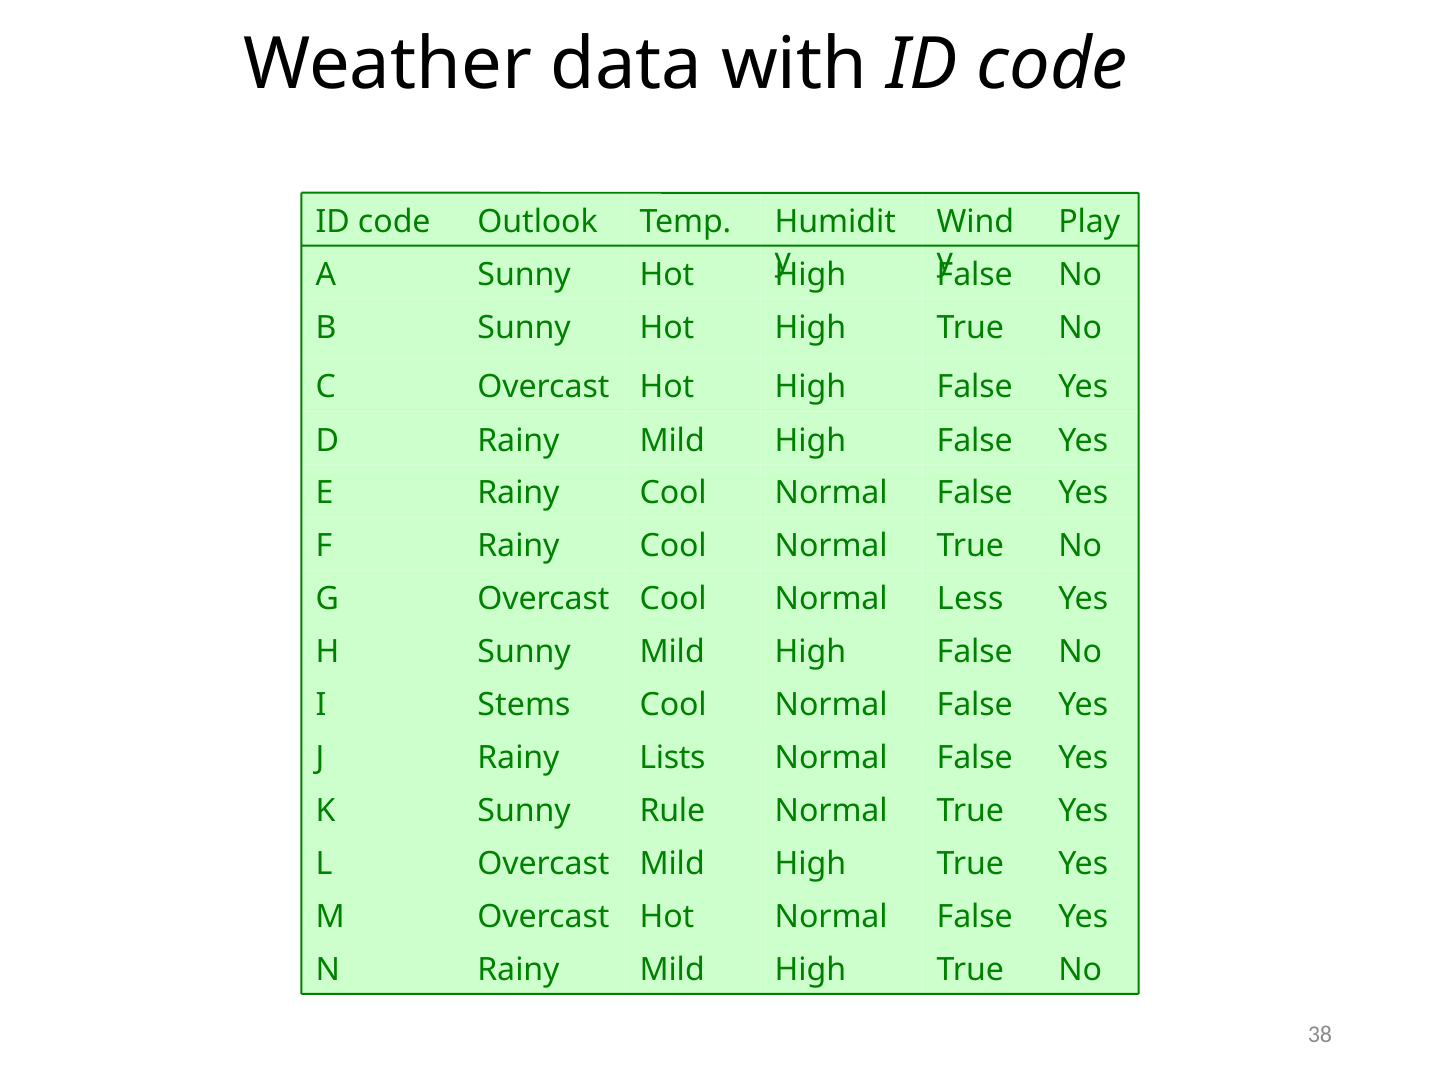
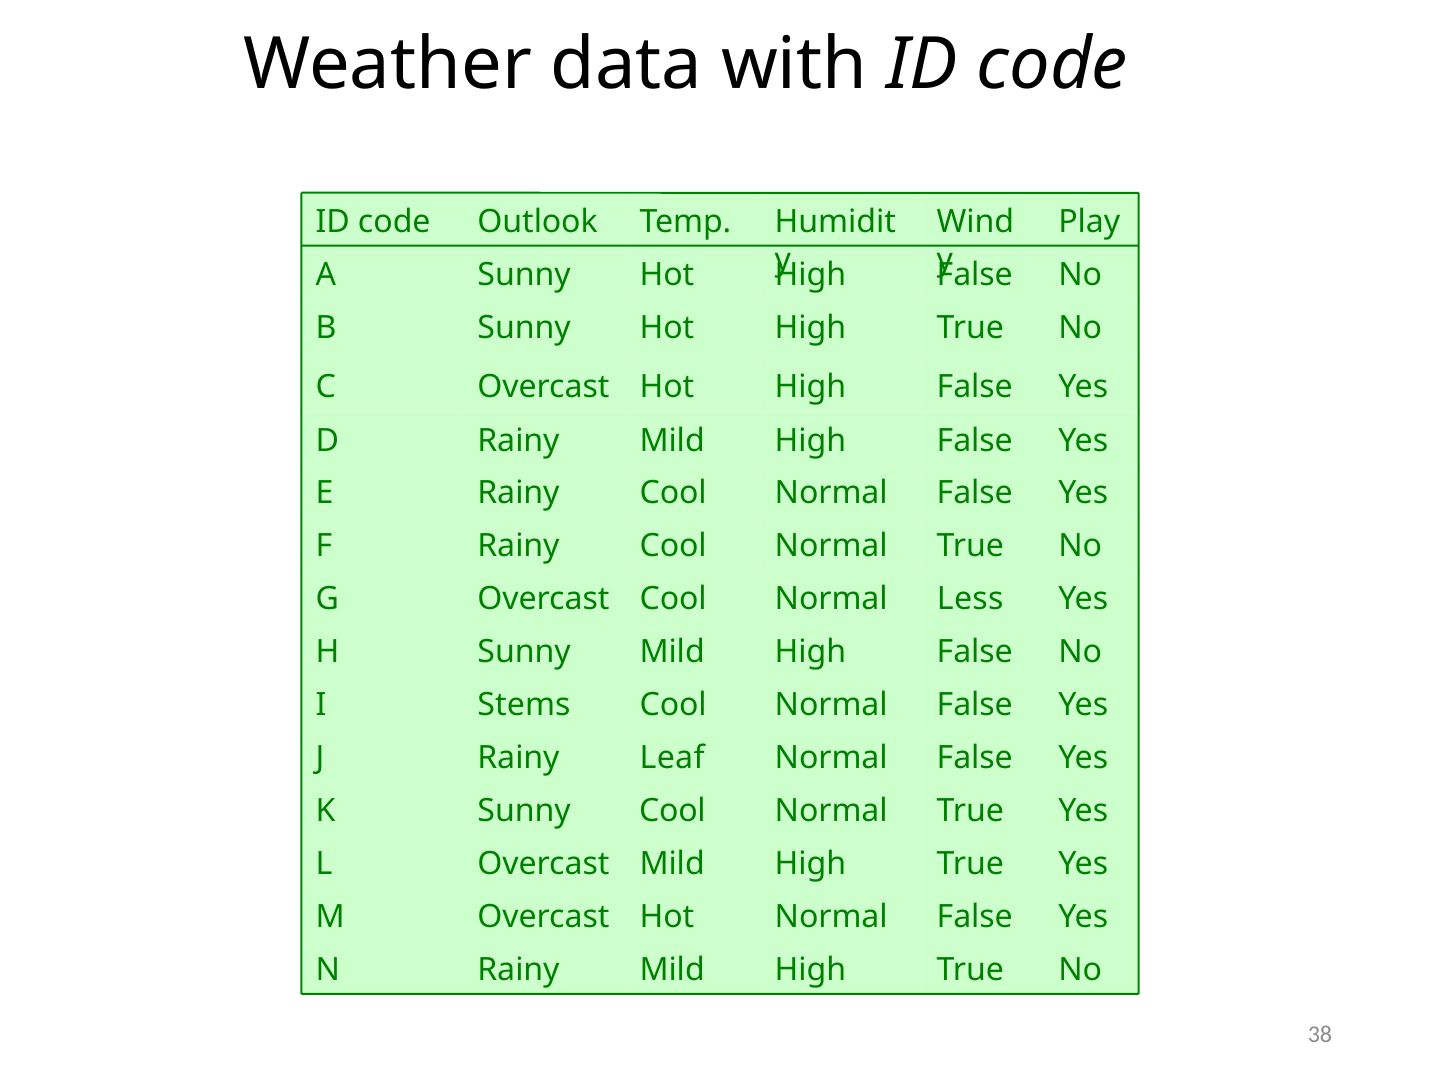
Lists: Lists -> Leaf
Rule at (672, 811): Rule -> Cool
